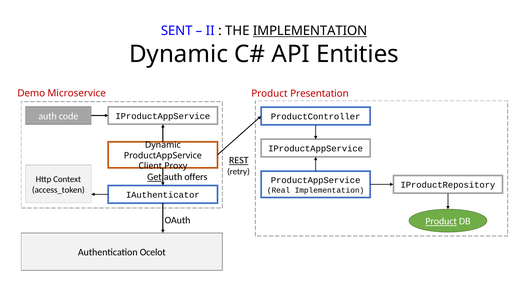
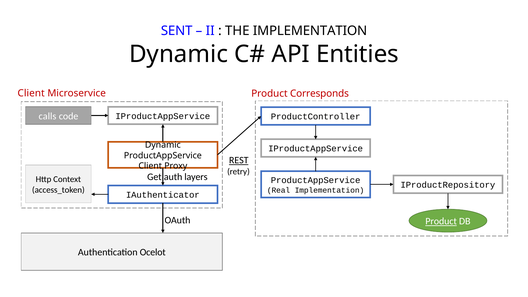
IMPLEMENTATION at (310, 31) underline: present -> none
Demo at (31, 93): Demo -> Client
Presentation: Presentation -> Corresponds
auth at (48, 116): auth -> calls
Get underline: present -> none
offers: offers -> layers
